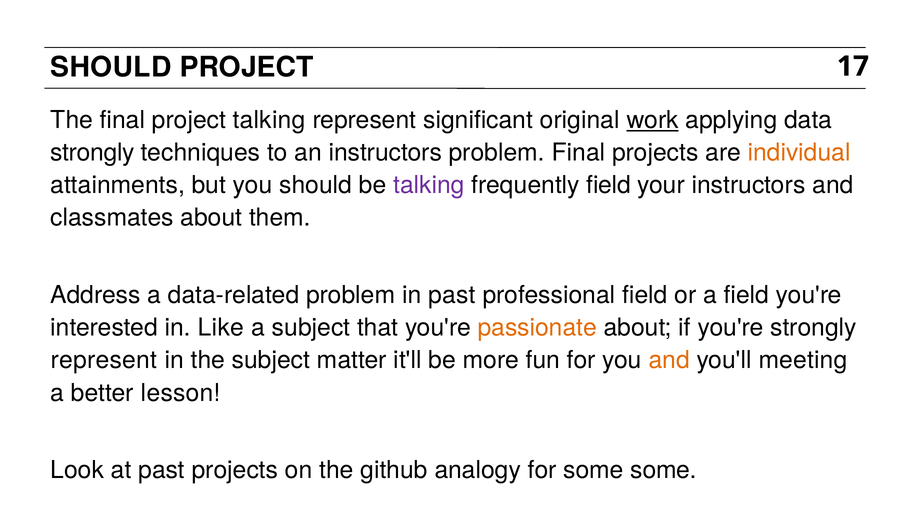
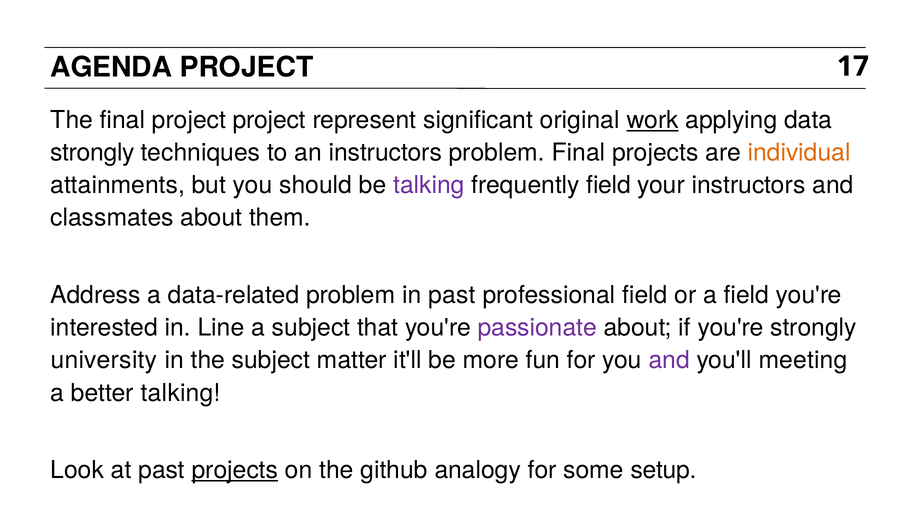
SHOULD at (111, 67): SHOULD -> AGENDA
project talking: talking -> project
Like: Like -> Line
passionate colour: orange -> purple
represent at (104, 360): represent -> university
and at (669, 360) colour: orange -> purple
better lesson: lesson -> talking
projects at (235, 470) underline: none -> present
some some: some -> setup
